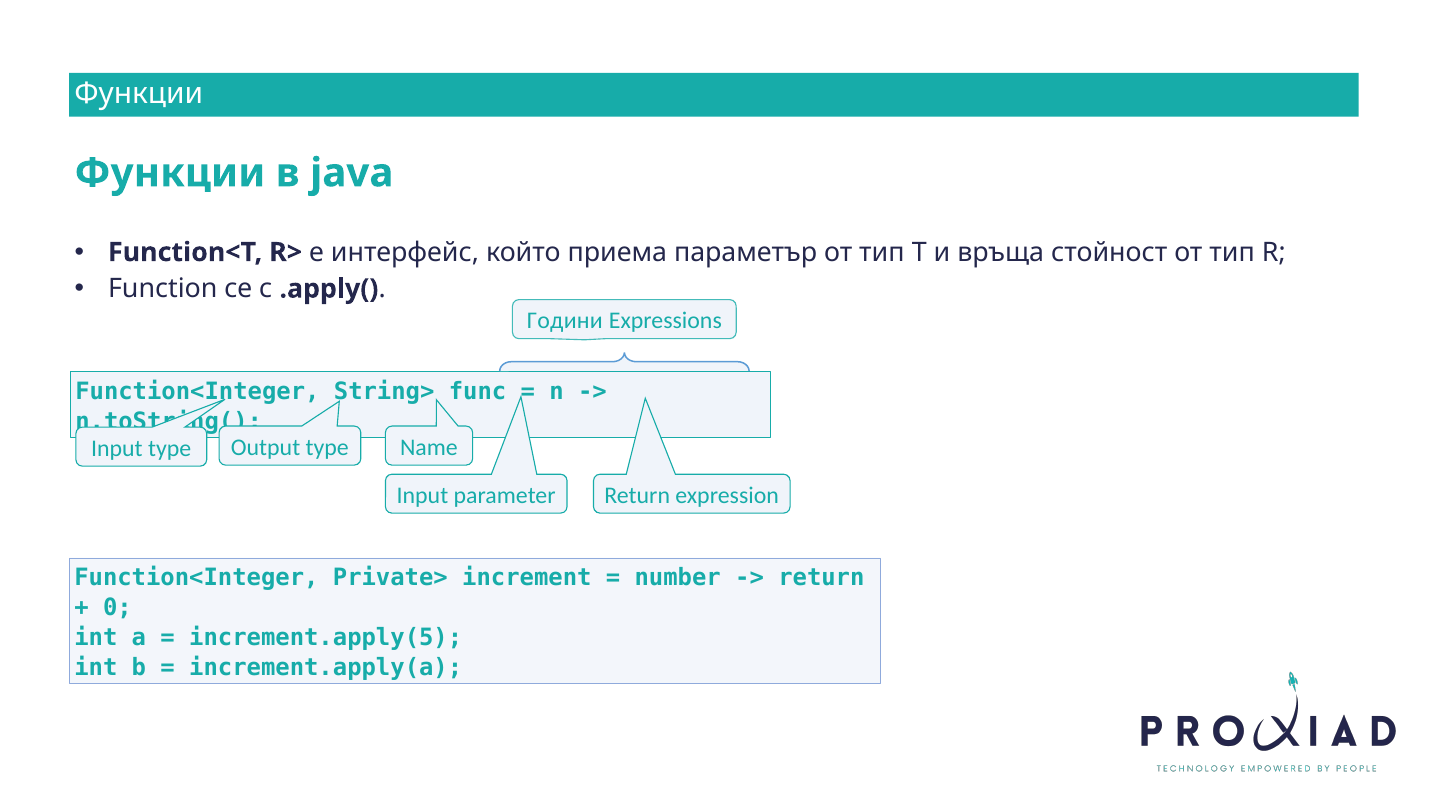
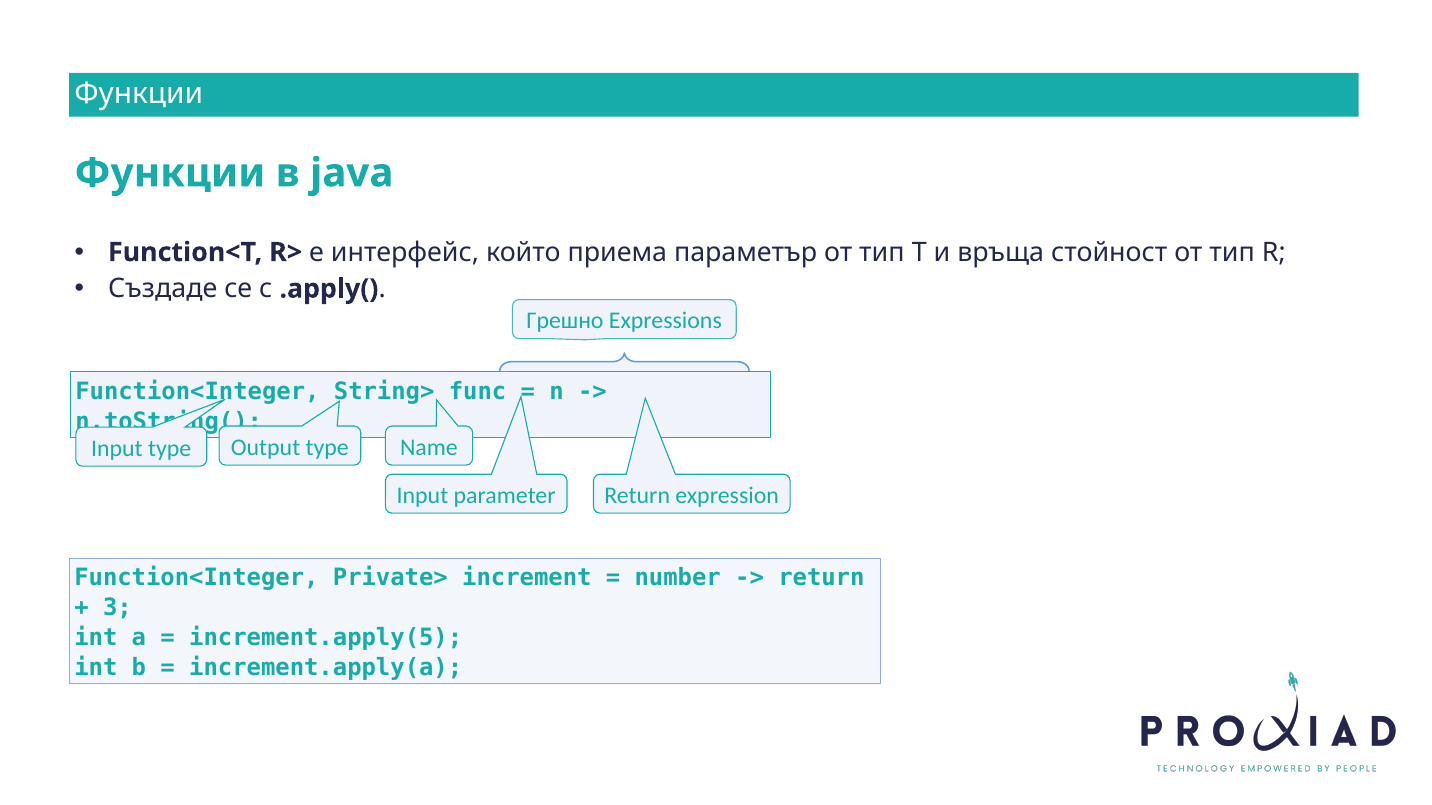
Function: Function -> Създаде
Години: Години -> Грешно
0: 0 -> 3
